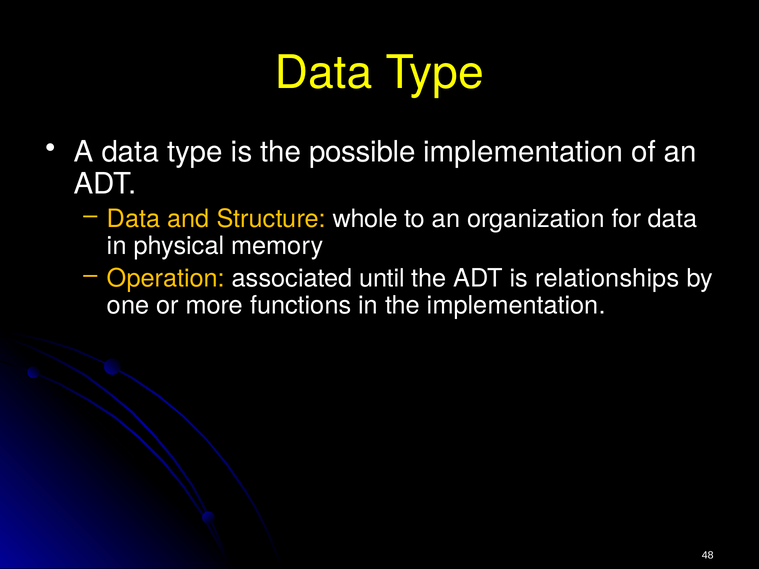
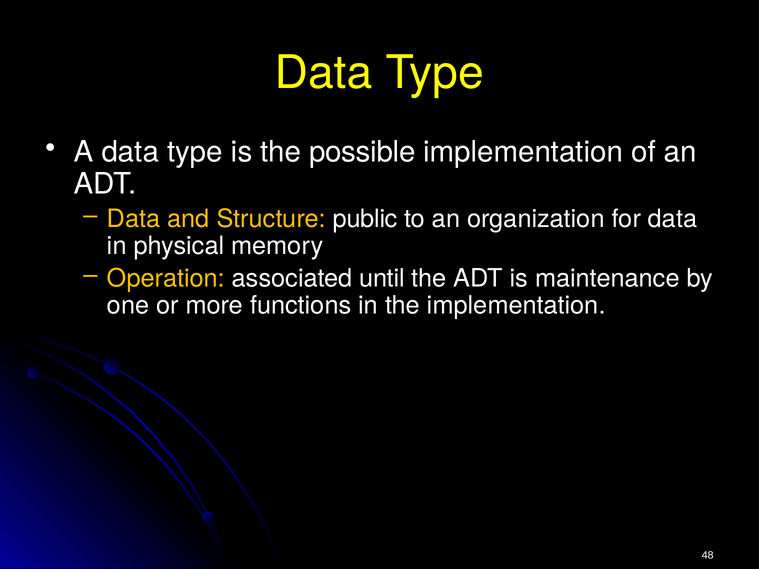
whole: whole -> public
relationships: relationships -> maintenance
